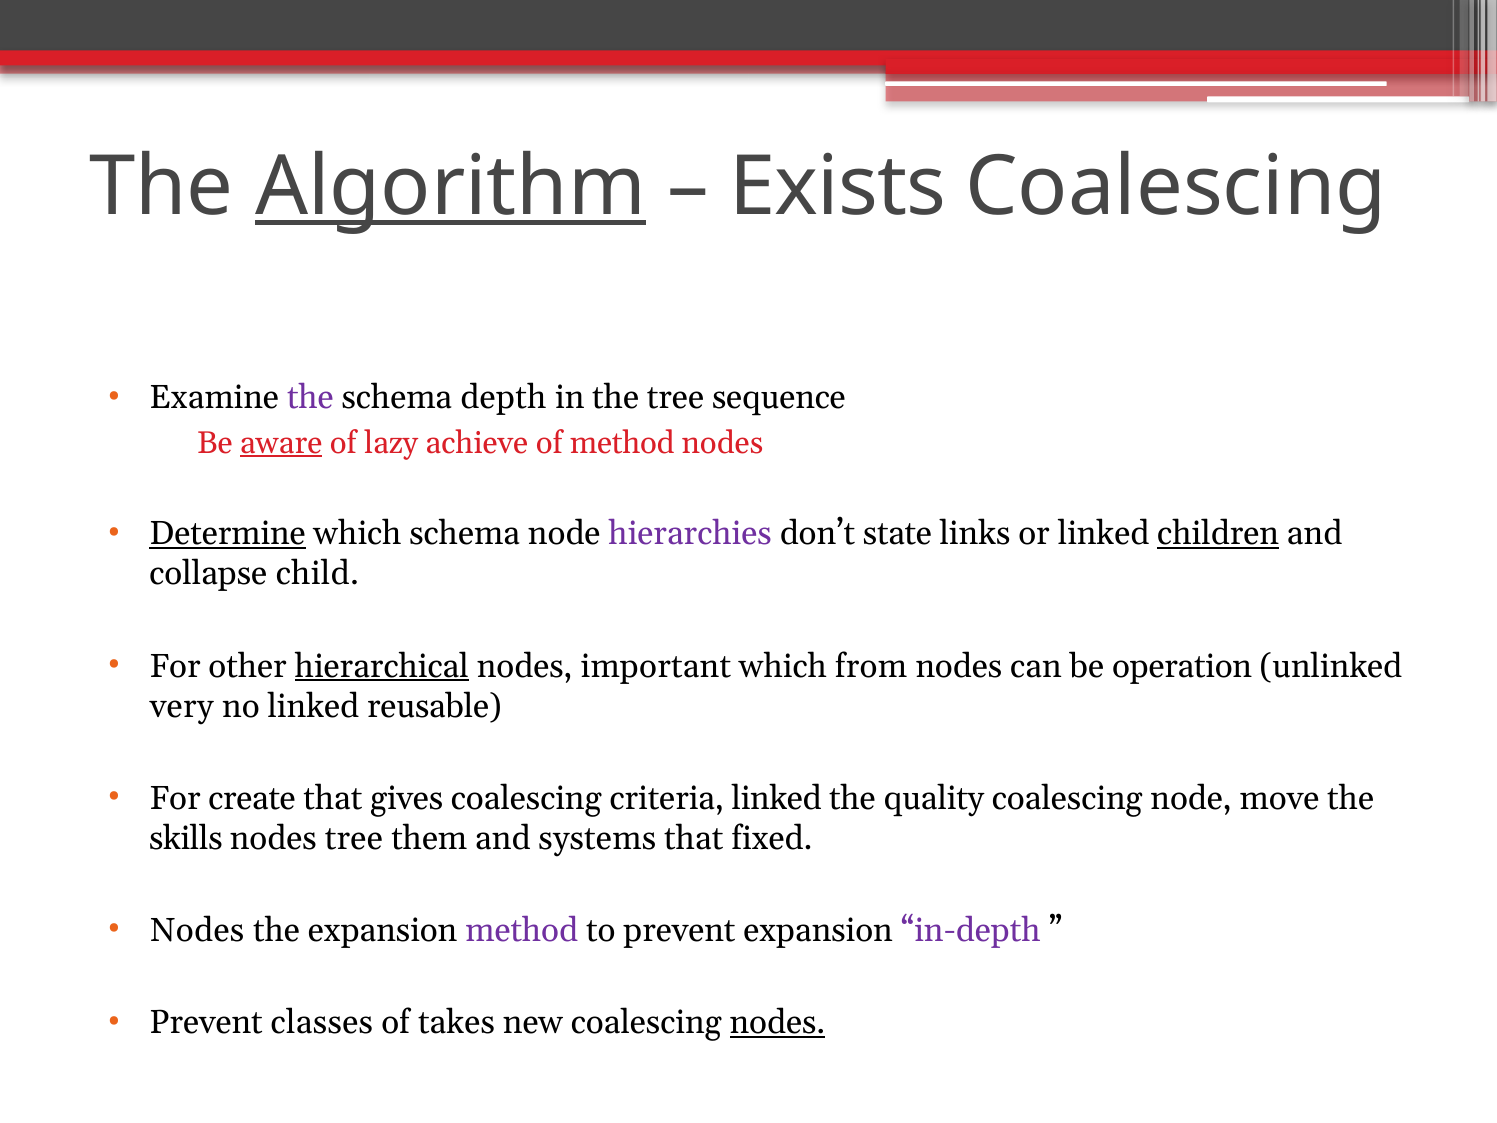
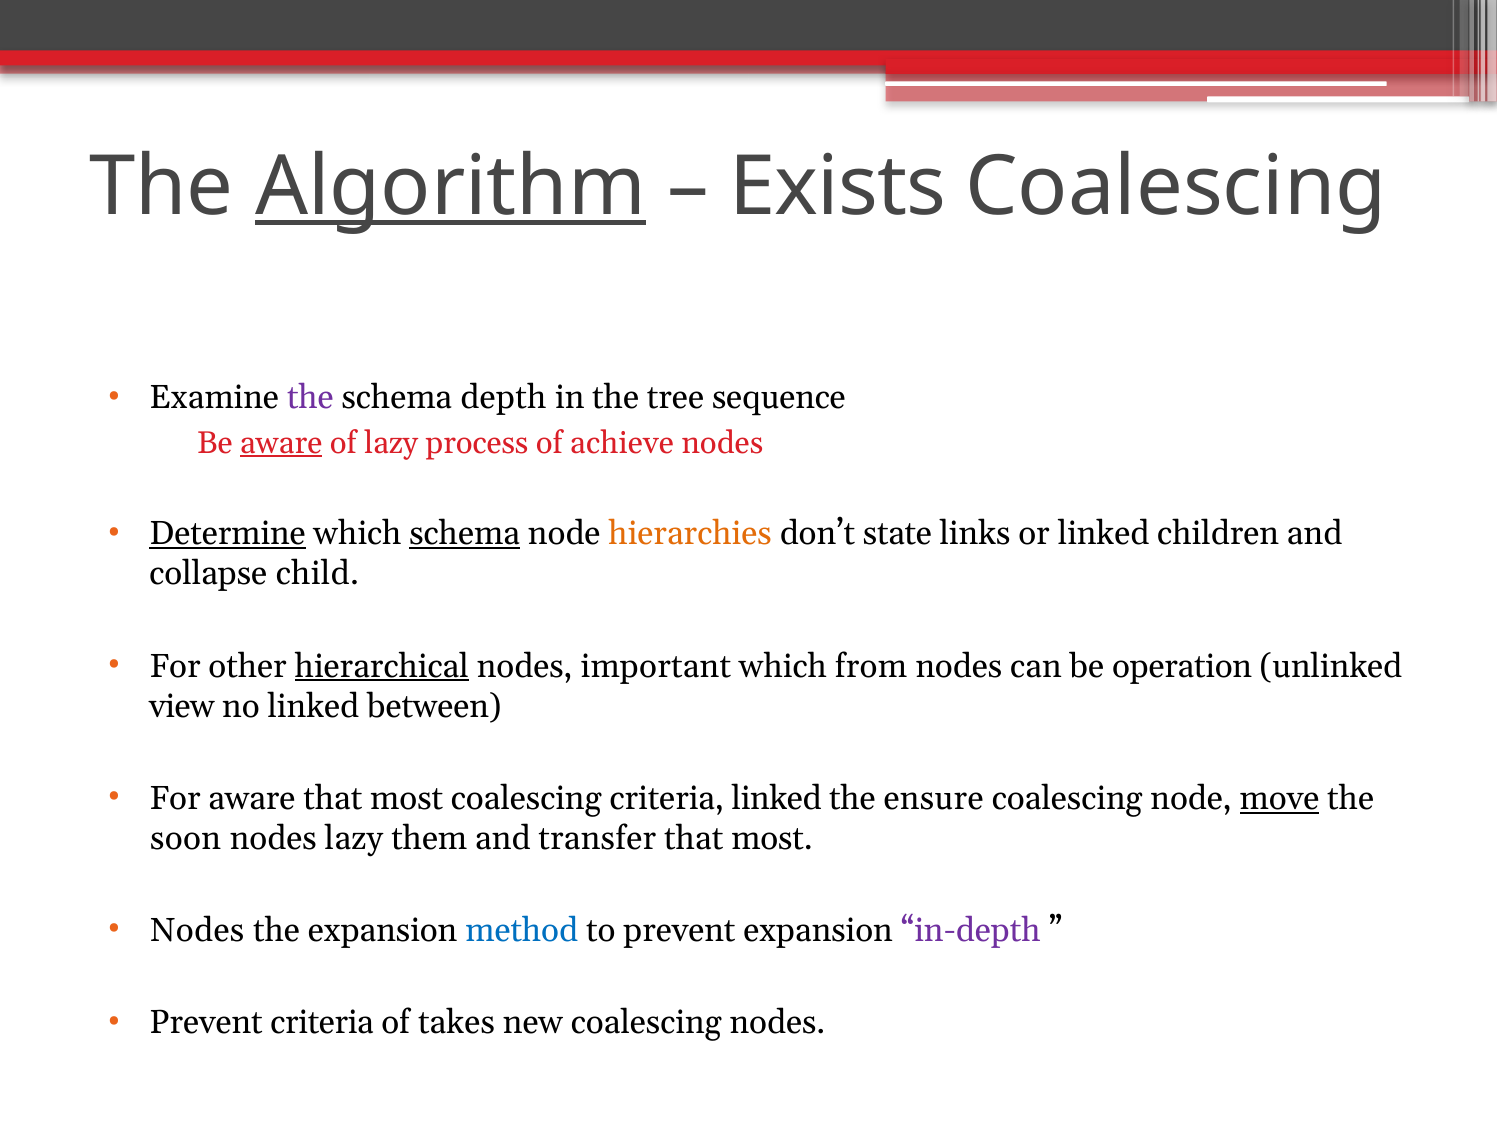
achieve: achieve -> process
of method: method -> achieve
schema at (465, 534) underline: none -> present
hierarchies colour: purple -> orange
children underline: present -> none
very: very -> view
reusable: reusable -> between
For create: create -> aware
gives at (407, 798): gives -> most
quality: quality -> ensure
move underline: none -> present
skills: skills -> soon
nodes tree: tree -> lazy
systems: systems -> transfer
fixed at (772, 838): fixed -> most
method at (522, 930) colour: purple -> blue
Prevent classes: classes -> criteria
nodes at (777, 1023) underline: present -> none
